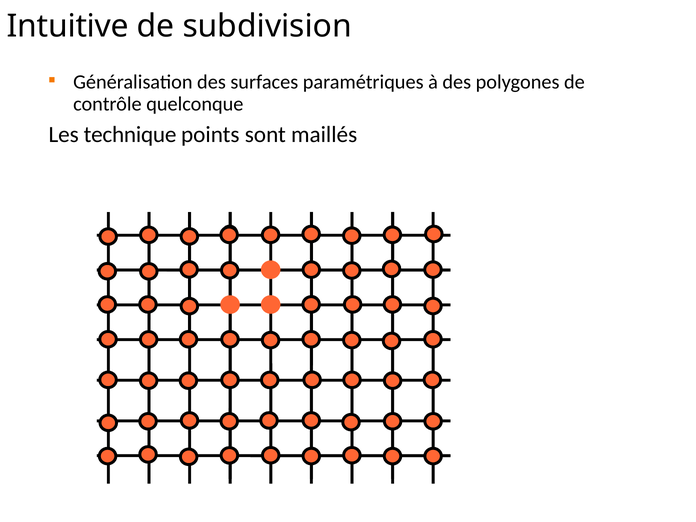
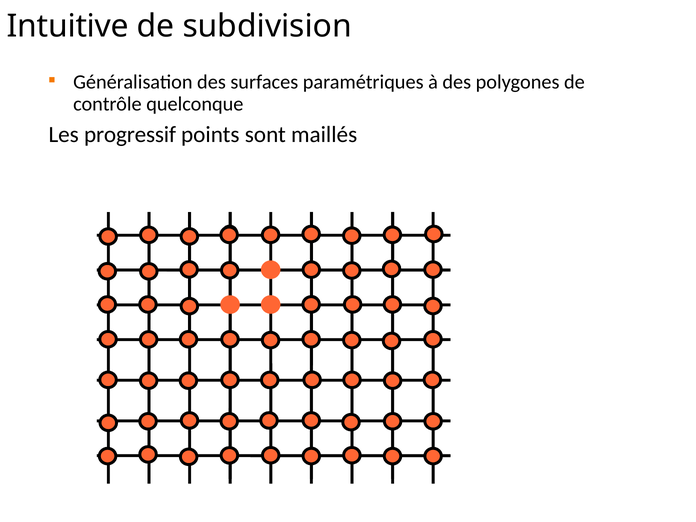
technique: technique -> progressif
